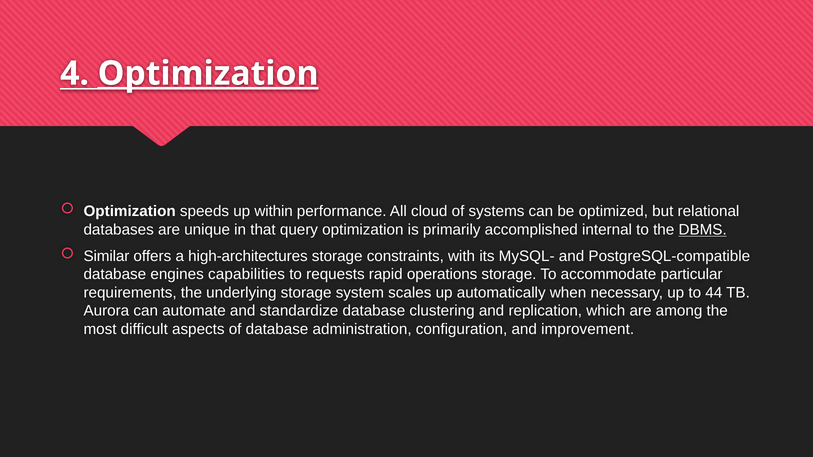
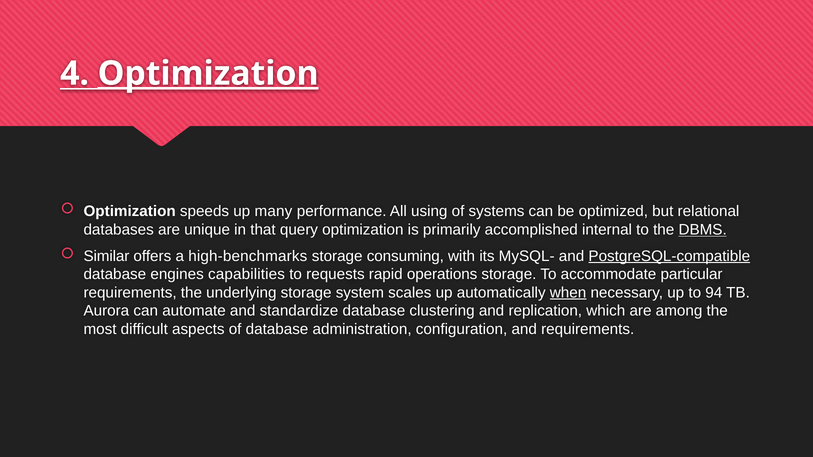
within: within -> many
cloud: cloud -> using
high-architectures: high-architectures -> high-benchmarks
constraints: constraints -> consuming
PostgreSQL-compatible underline: none -> present
when underline: none -> present
44: 44 -> 94
and improvement: improvement -> requirements
